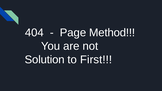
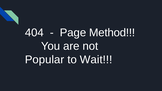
Solution: Solution -> Popular
First: First -> Wait
